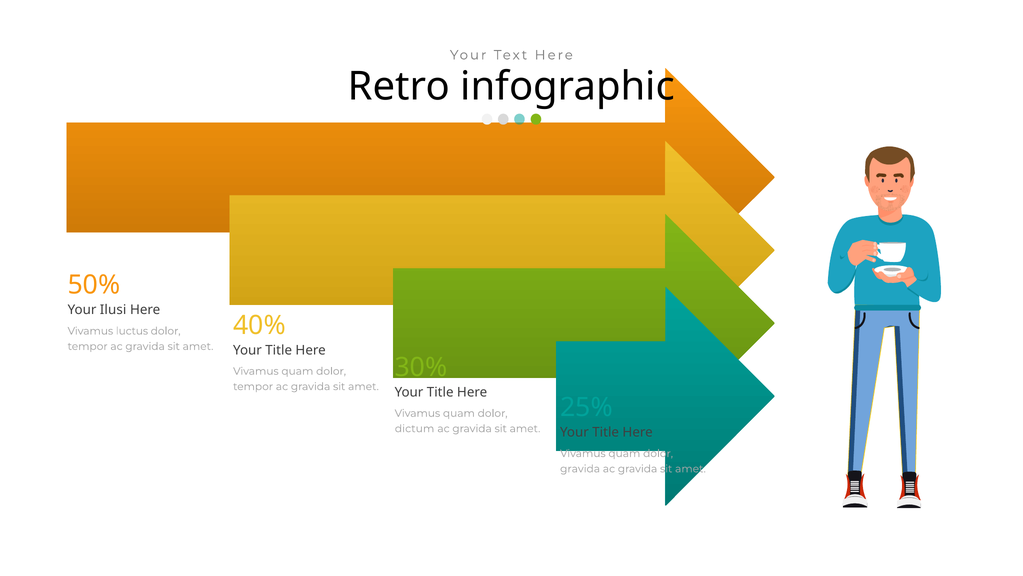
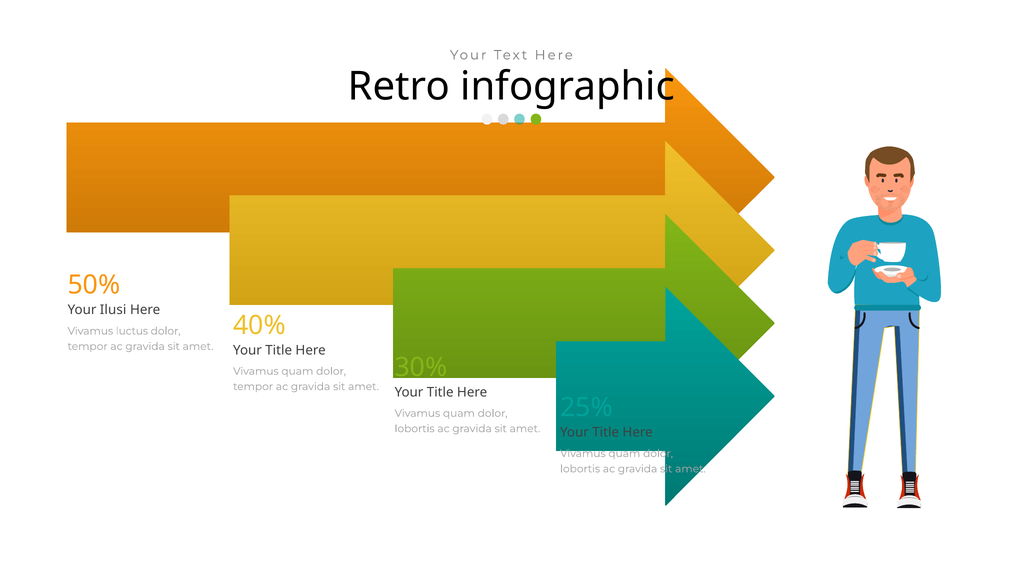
dictum at (415, 429): dictum -> lobortis
gravida at (580, 469): gravida -> lobortis
